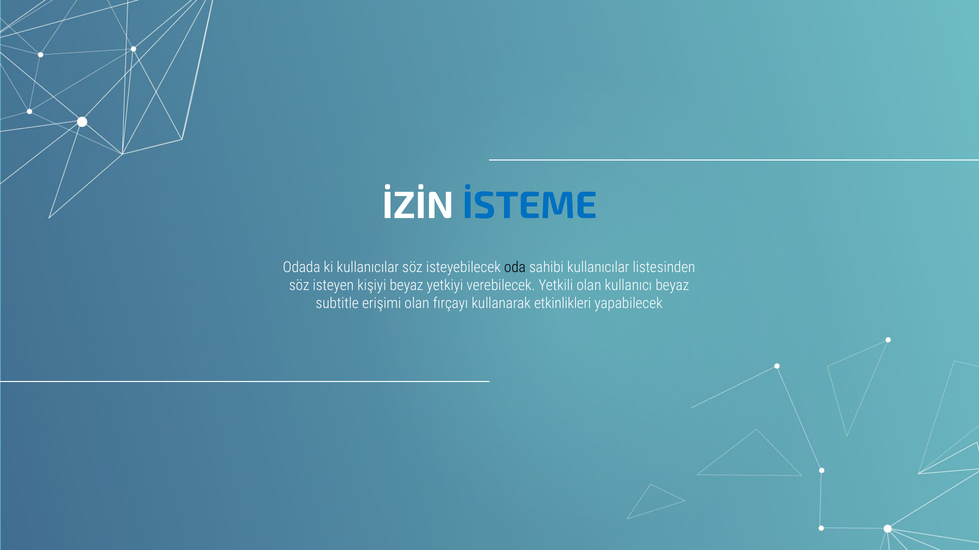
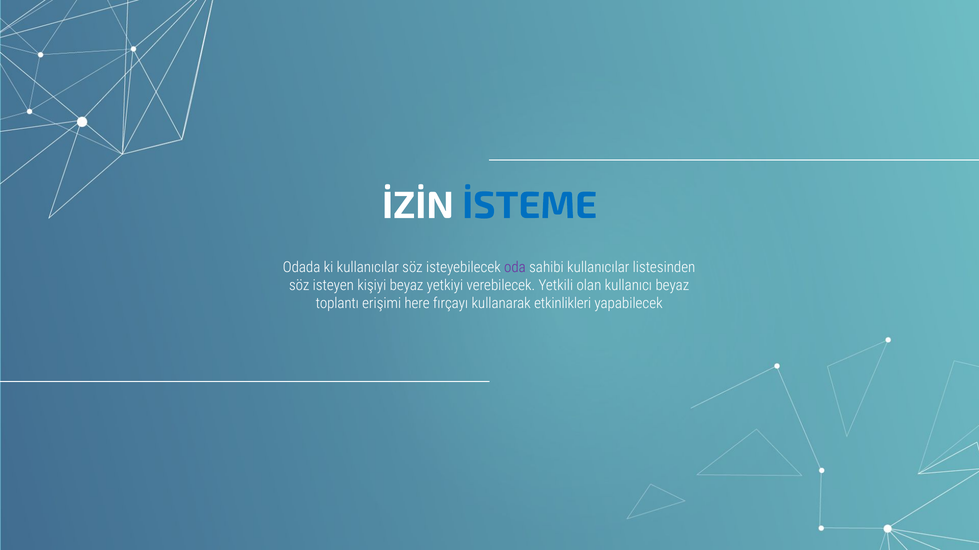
oda colour: black -> purple
subtitle: subtitle -> toplantı
erişimi olan: olan -> here
